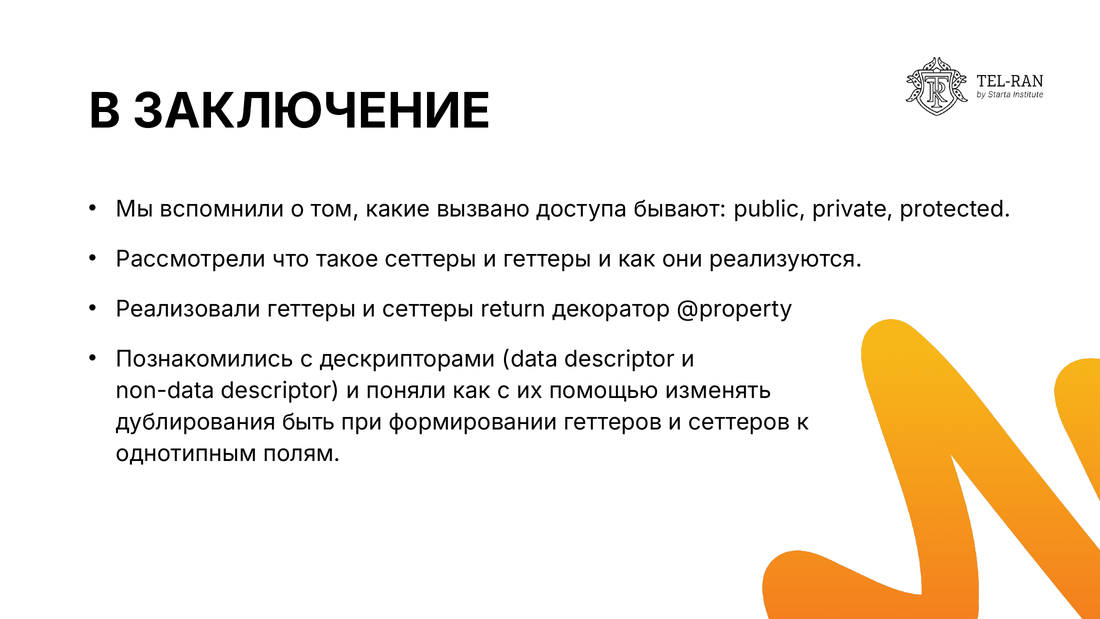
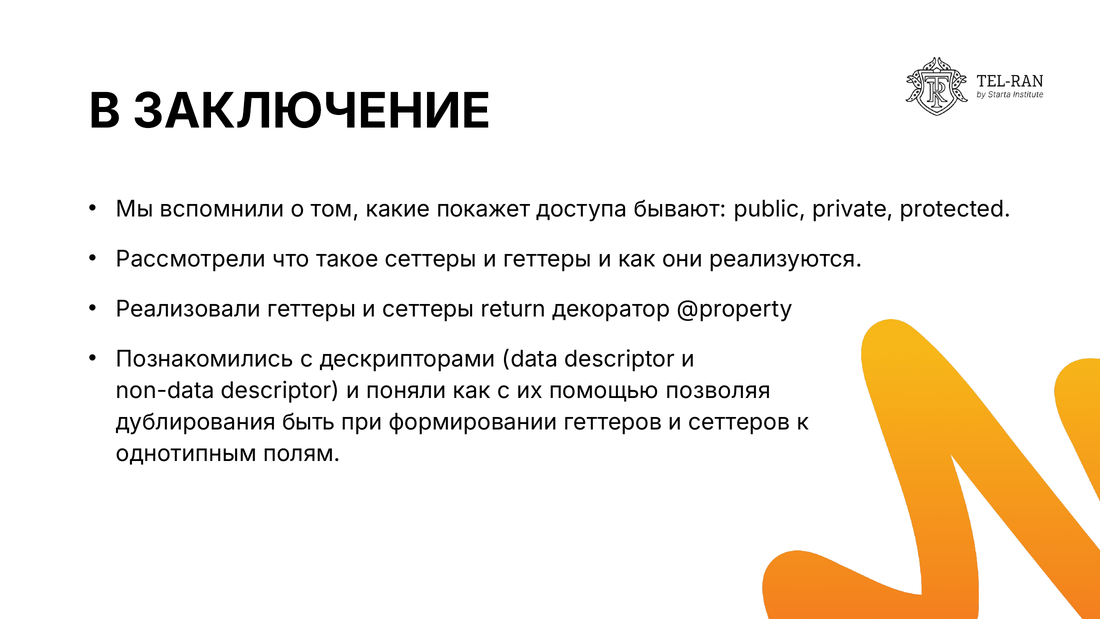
вызвано: вызвано -> покажет
изменять: изменять -> позволяя
